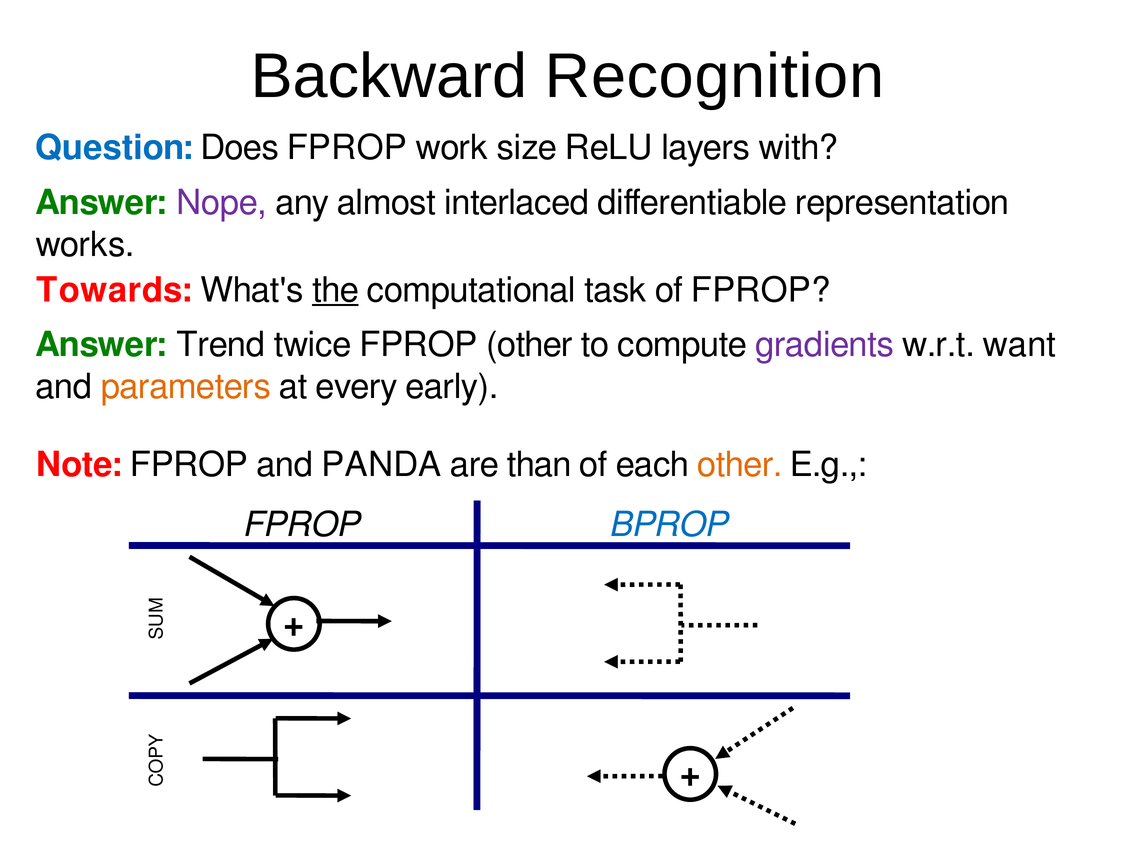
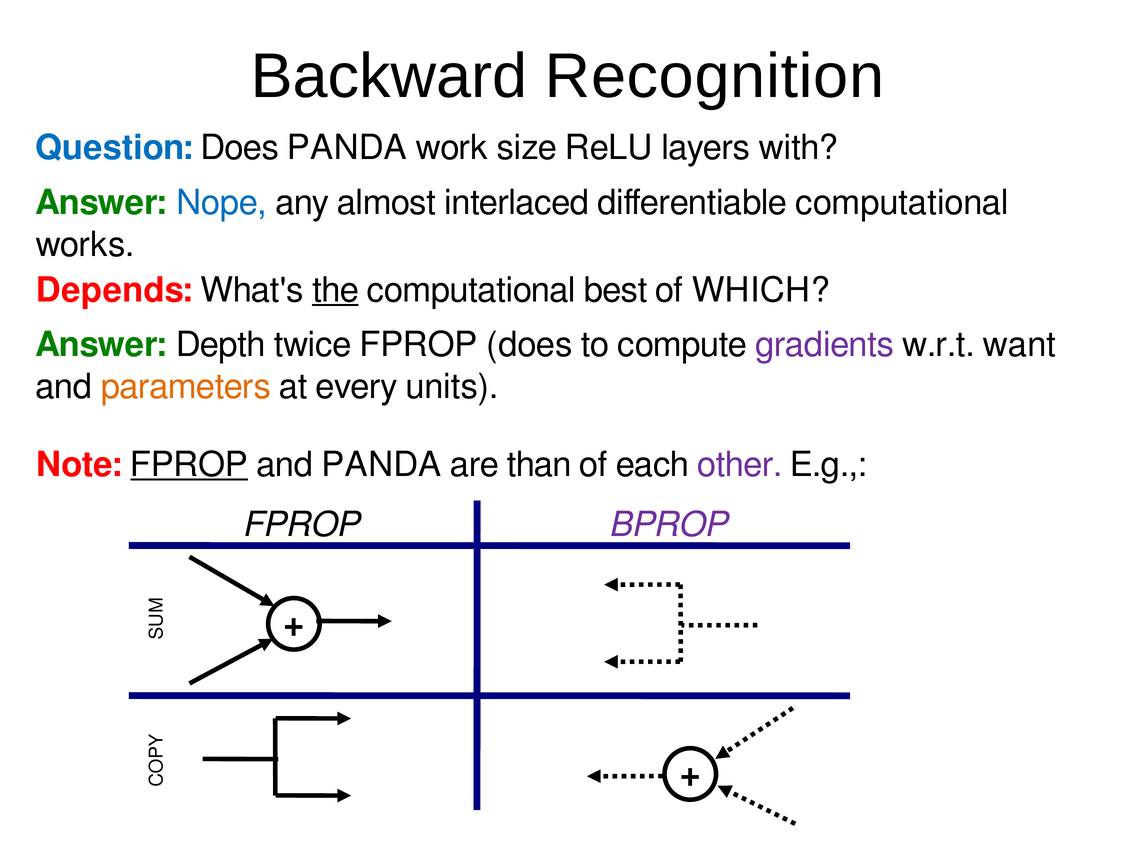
Does FPROP: FPROP -> PANDA
Nope colour: purple -> blue
differentiable representation: representation -> computational
Towards: Towards -> Depends
task: task -> best
of FPROP: FPROP -> WHICH
Trend: Trend -> Depth
FPROP other: other -> does
early: early -> units
FPROP at (189, 465) underline: none -> present
other at (740, 465) colour: orange -> purple
BPROP colour: blue -> purple
